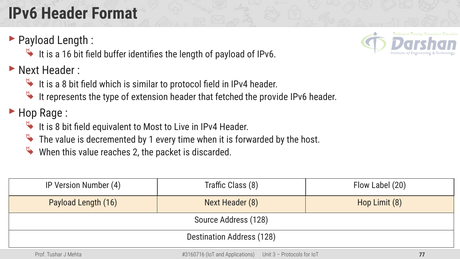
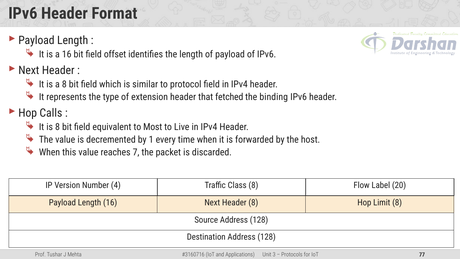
buffer: buffer -> offset
provide: provide -> binding
Rage: Rage -> Calls
2: 2 -> 7
